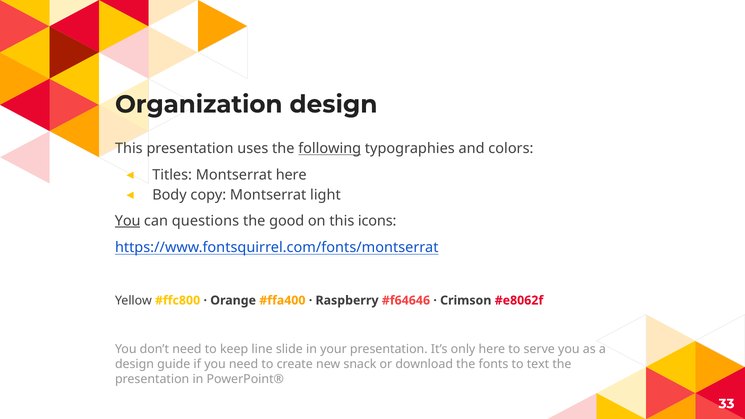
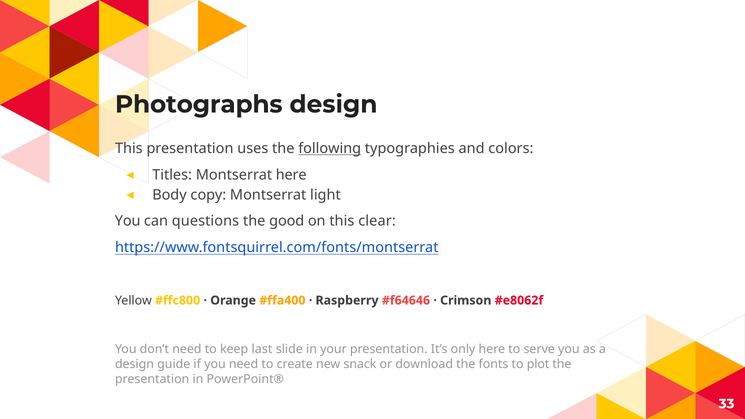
Organization: Organization -> Photographs
You at (128, 221) underline: present -> none
icons: icons -> clear
line: line -> last
text: text -> plot
